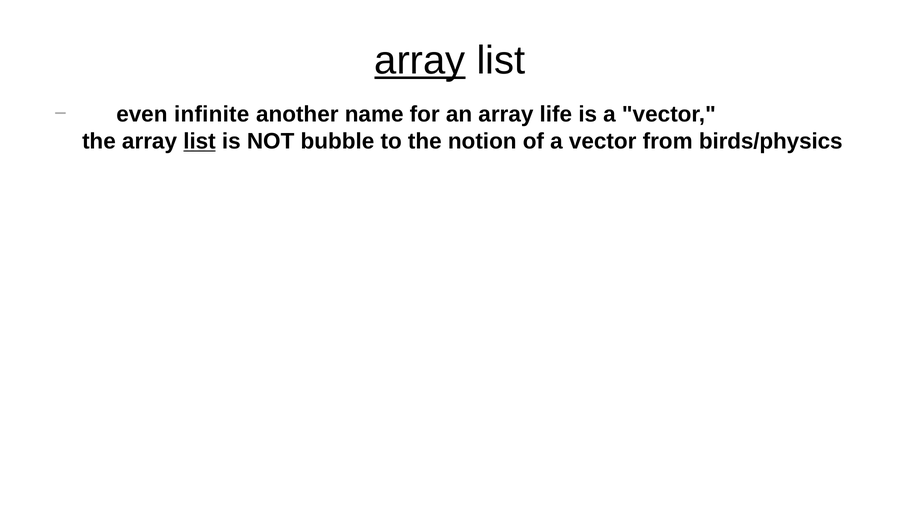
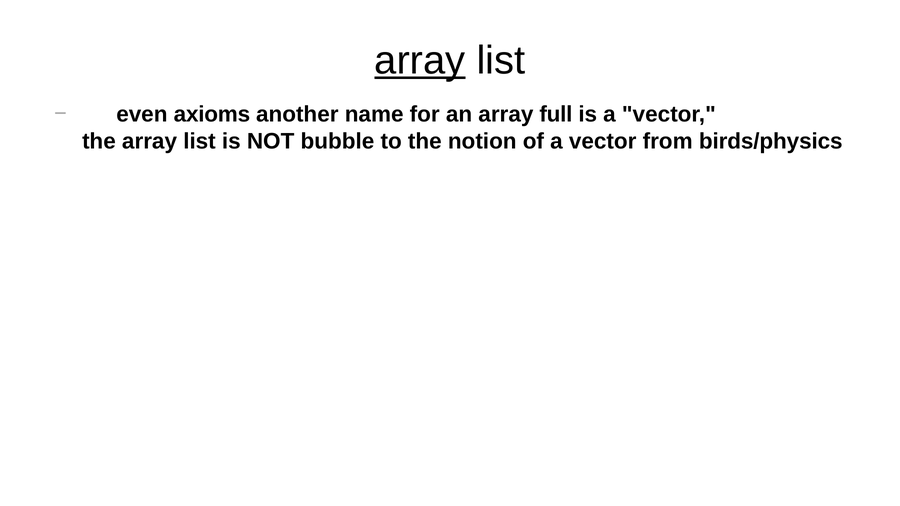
infinite: infinite -> axioms
life: life -> full
list at (200, 141) underline: present -> none
